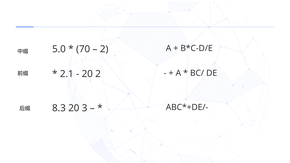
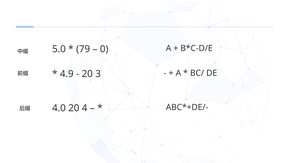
70: 70 -> 79
2 at (104, 49): 2 -> 0
2.1: 2.1 -> 4.9
20 2: 2 -> 3
8.3: 8.3 -> 4.0
3: 3 -> 4
